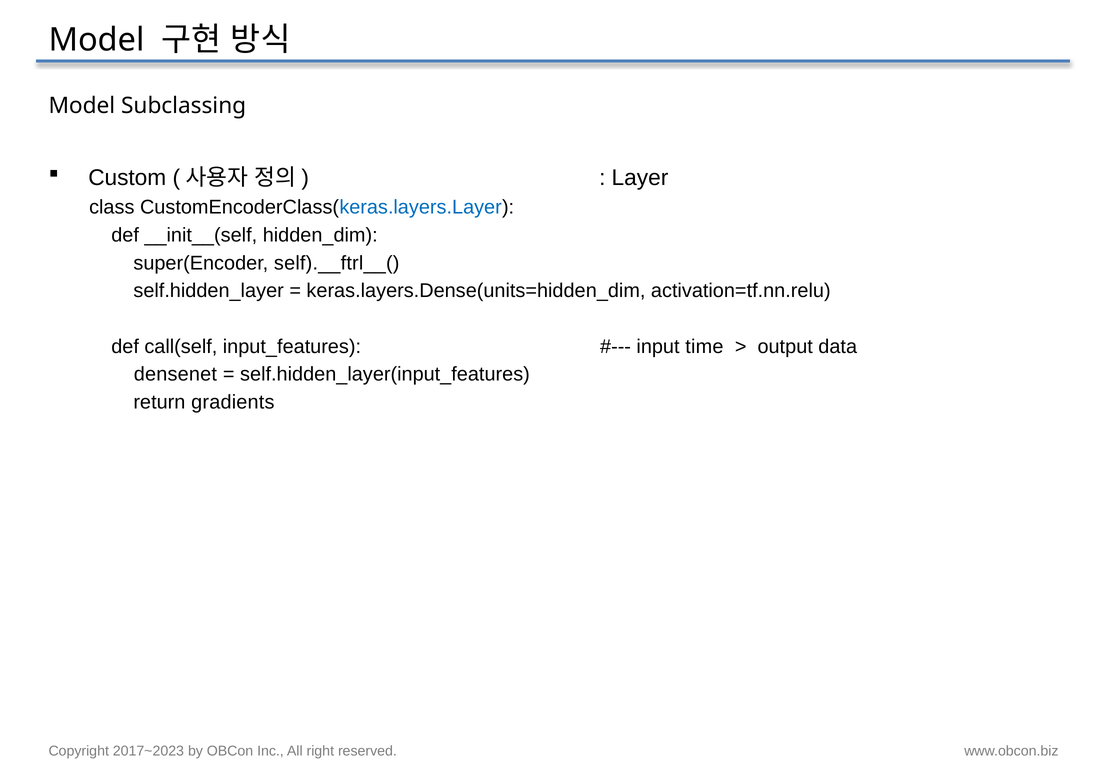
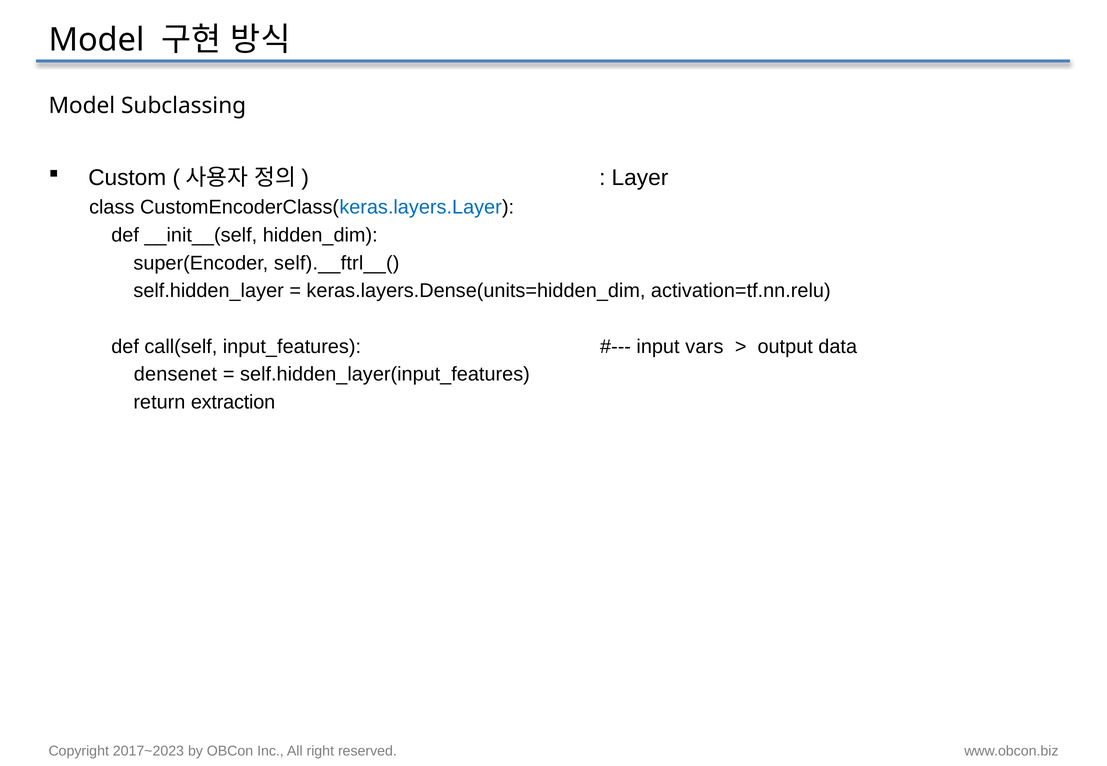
time: time -> vars
gradients: gradients -> extraction
